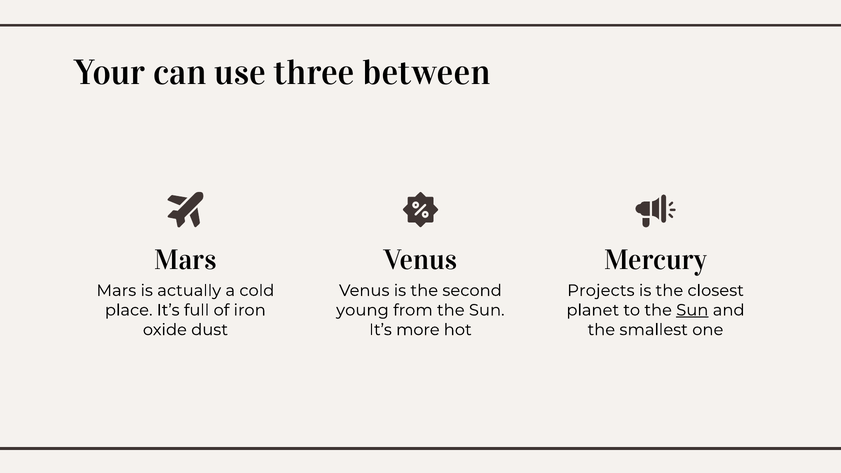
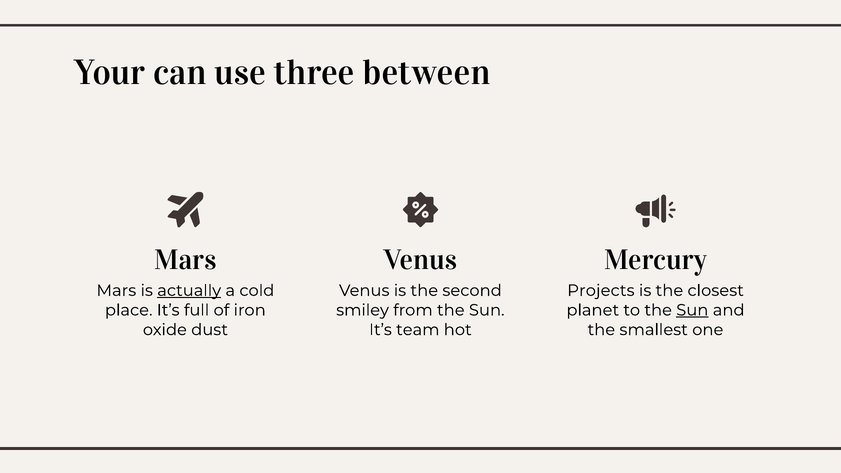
actually underline: none -> present
young: young -> smiley
more: more -> team
